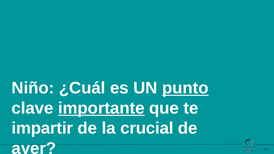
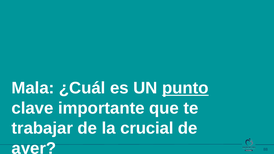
Niño: Niño -> Mala
importante underline: present -> none
impartir: impartir -> trabajar
